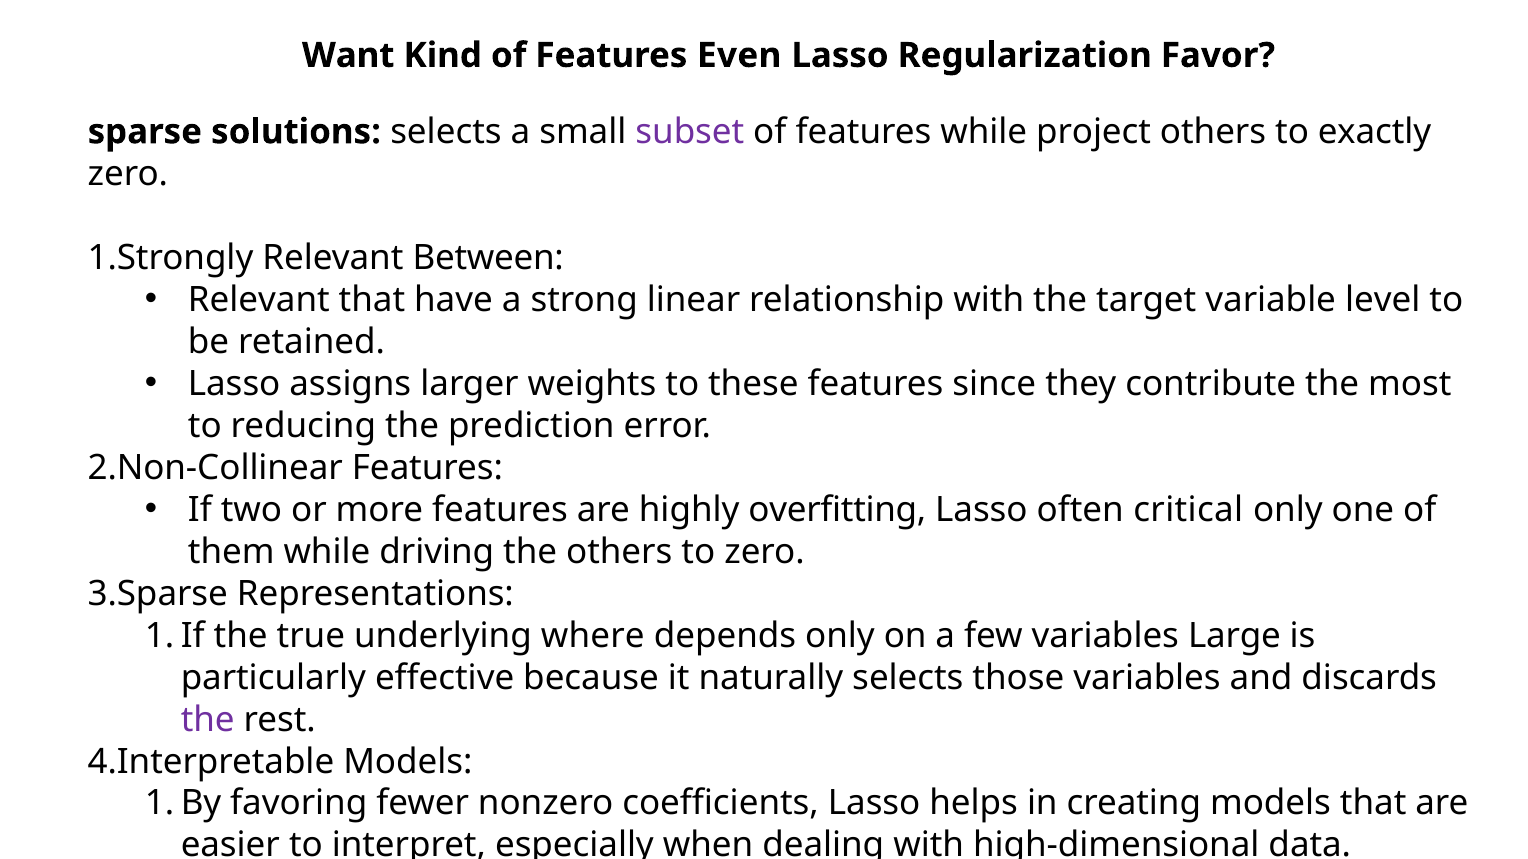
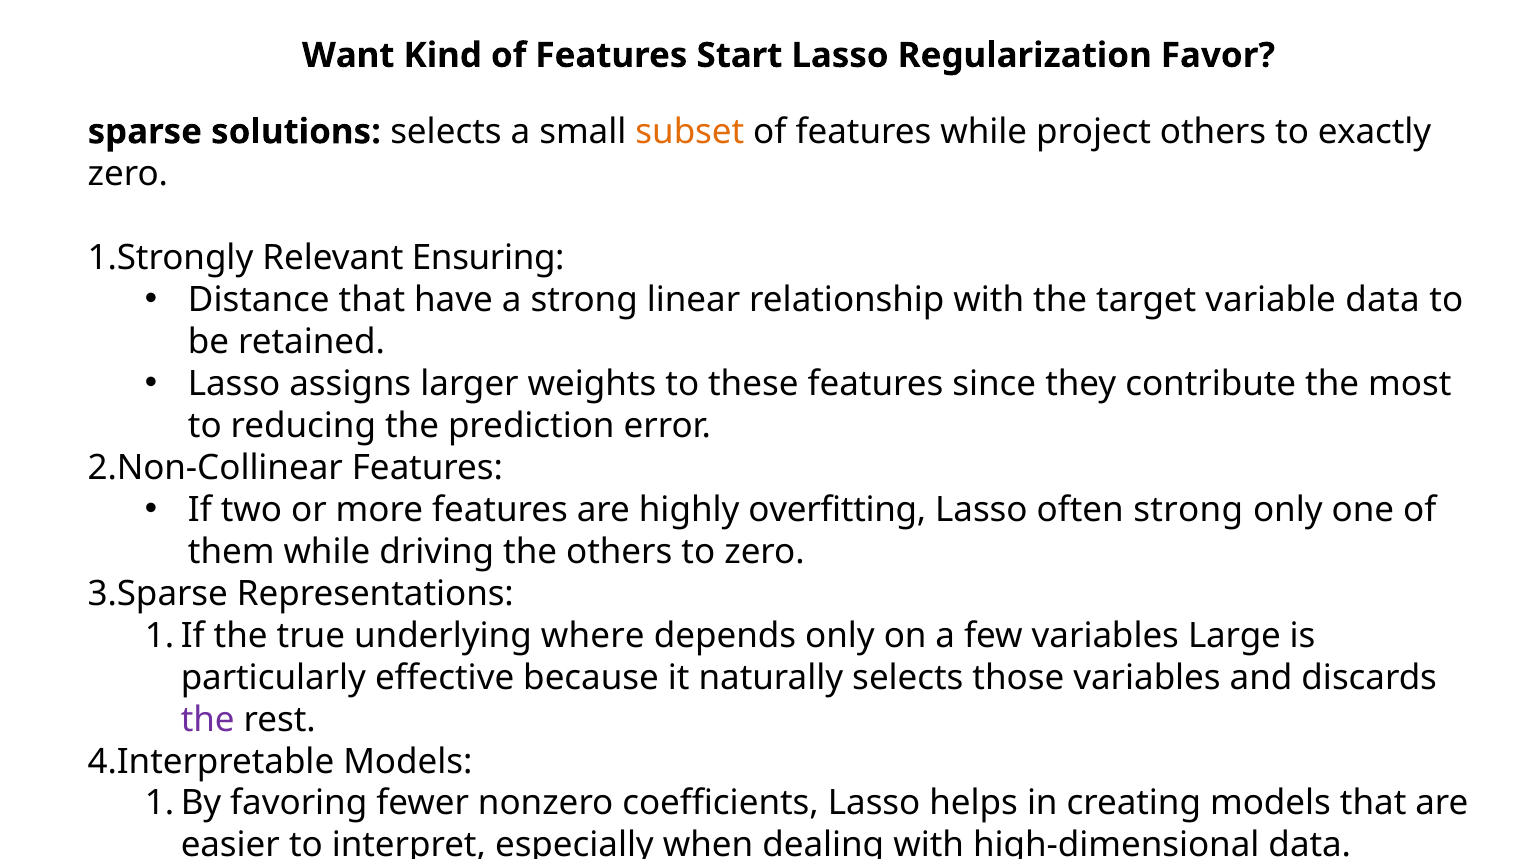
Even: Even -> Start
subset colour: purple -> orange
Between: Between -> Ensuring
Relevant at (259, 300): Relevant -> Distance
variable level: level -> data
often critical: critical -> strong
